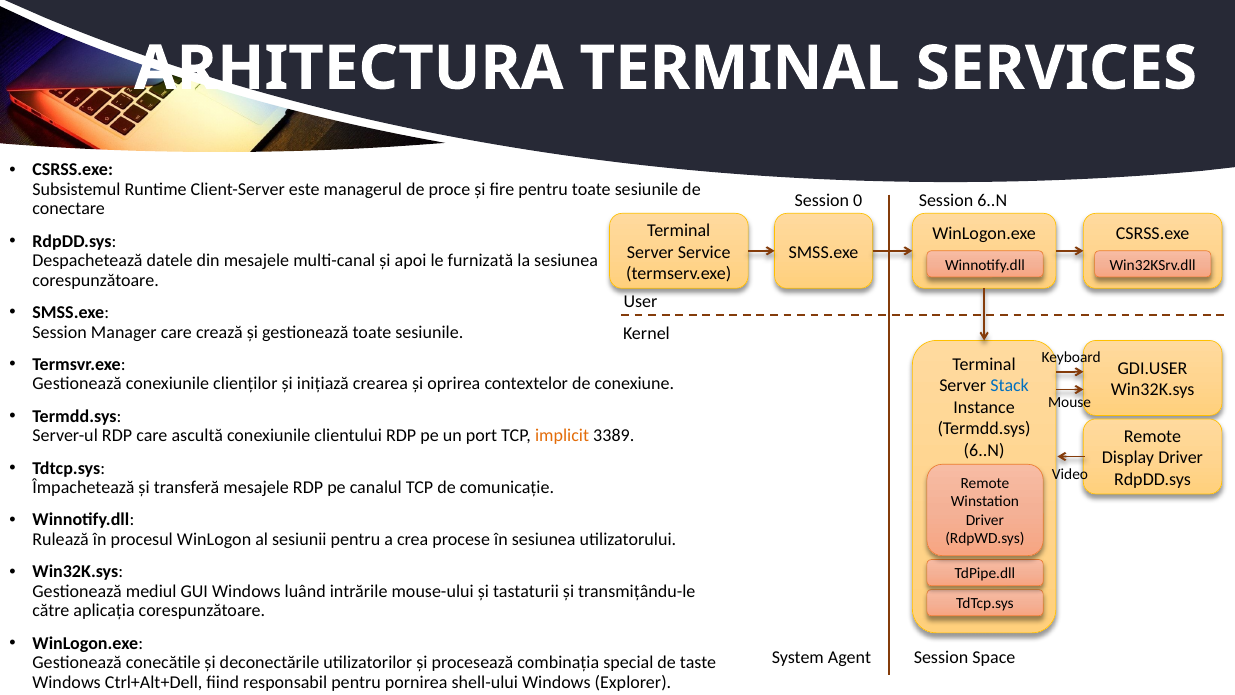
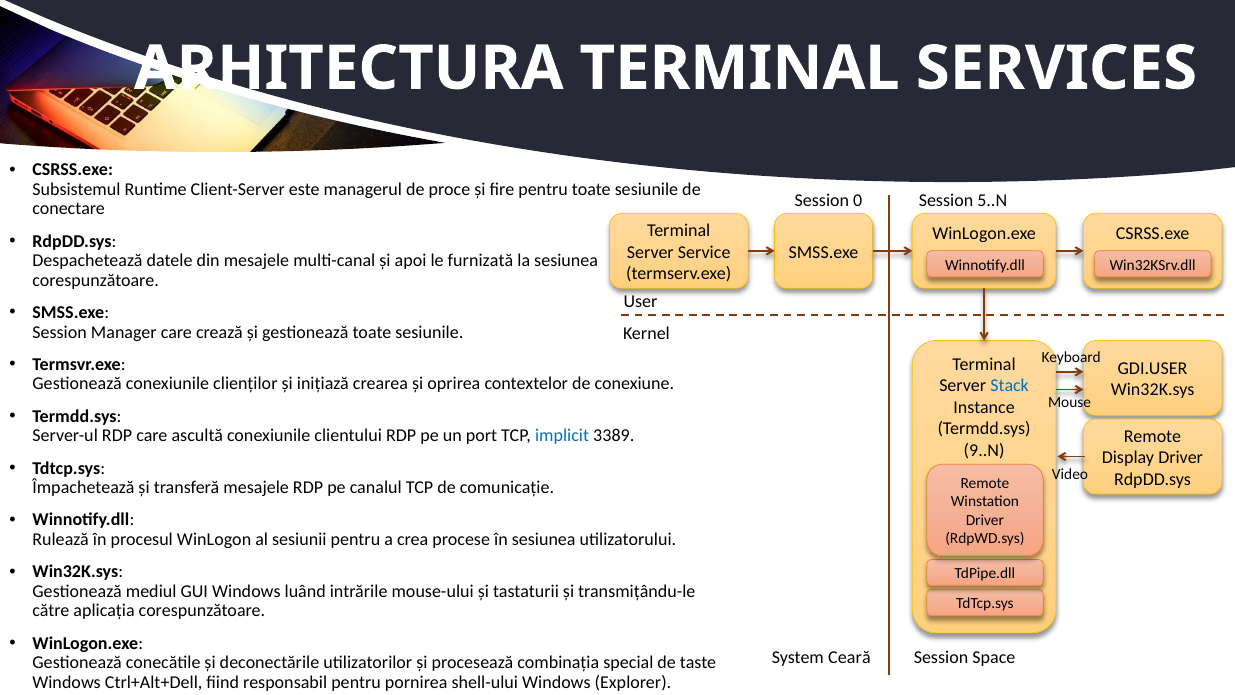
Session 6..N: 6..N -> 5..N
implicit colour: orange -> blue
6..N at (984, 450): 6..N -> 9..N
Agent: Agent -> Ceară
